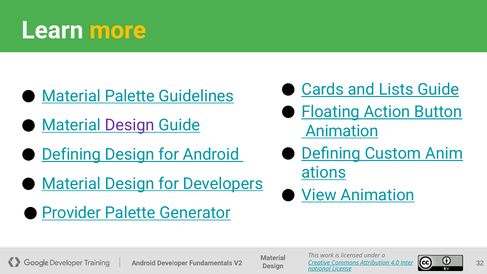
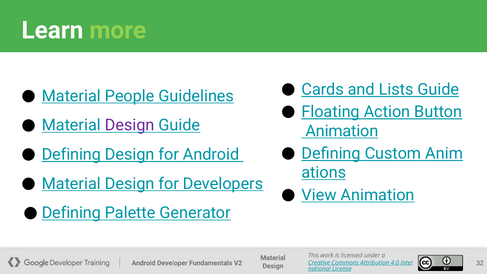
more colour: yellow -> light green
Material Palette: Palette -> People
Provider at (71, 213): Provider -> Defining
